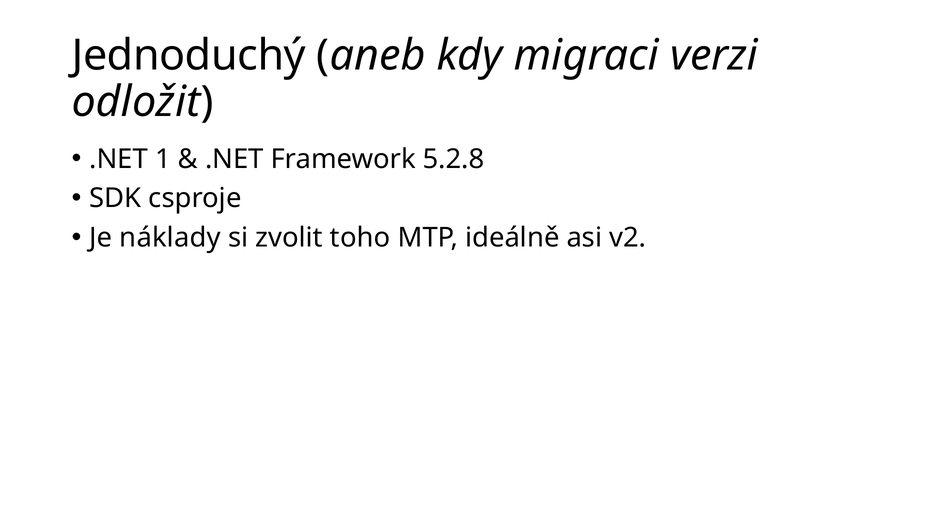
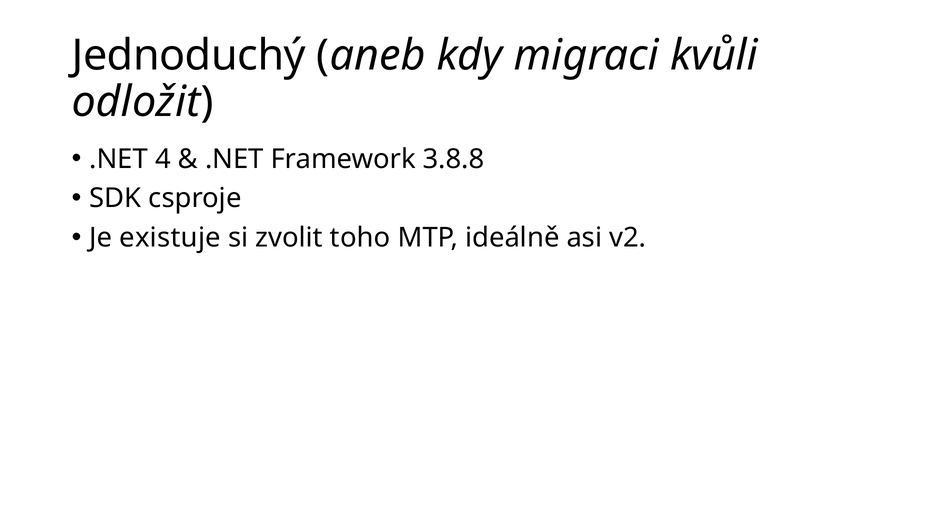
verzi: verzi -> kvůli
1: 1 -> 4
5.2.8: 5.2.8 -> 3.8.8
náklady: náklady -> existuje
